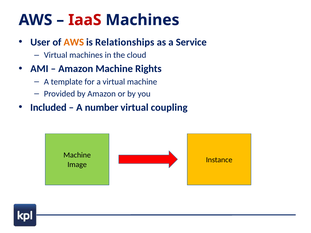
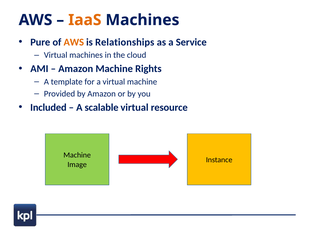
IaaS colour: red -> orange
User: User -> Pure
number: number -> scalable
coupling: coupling -> resource
